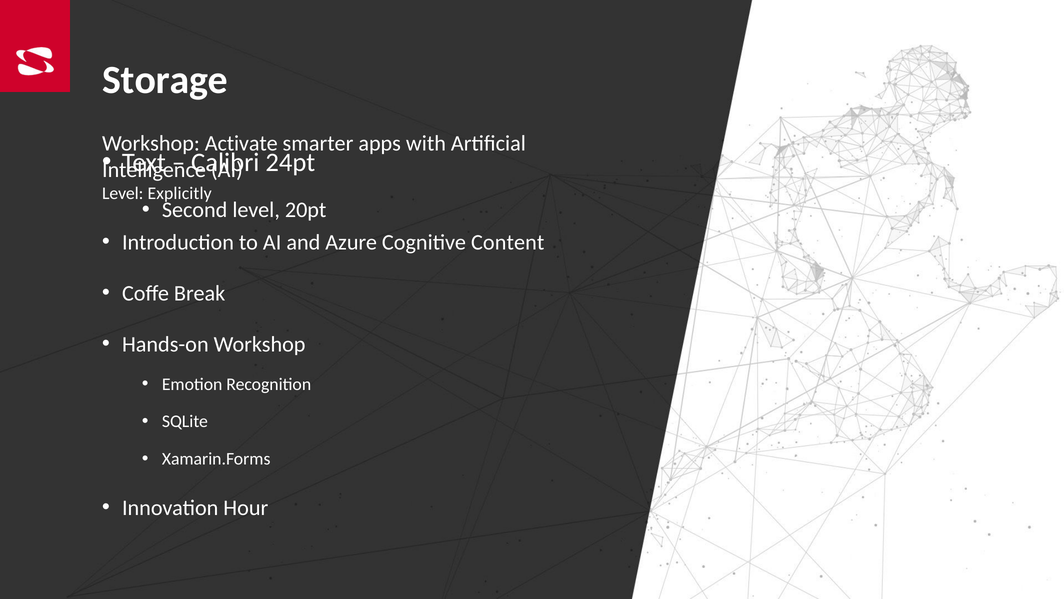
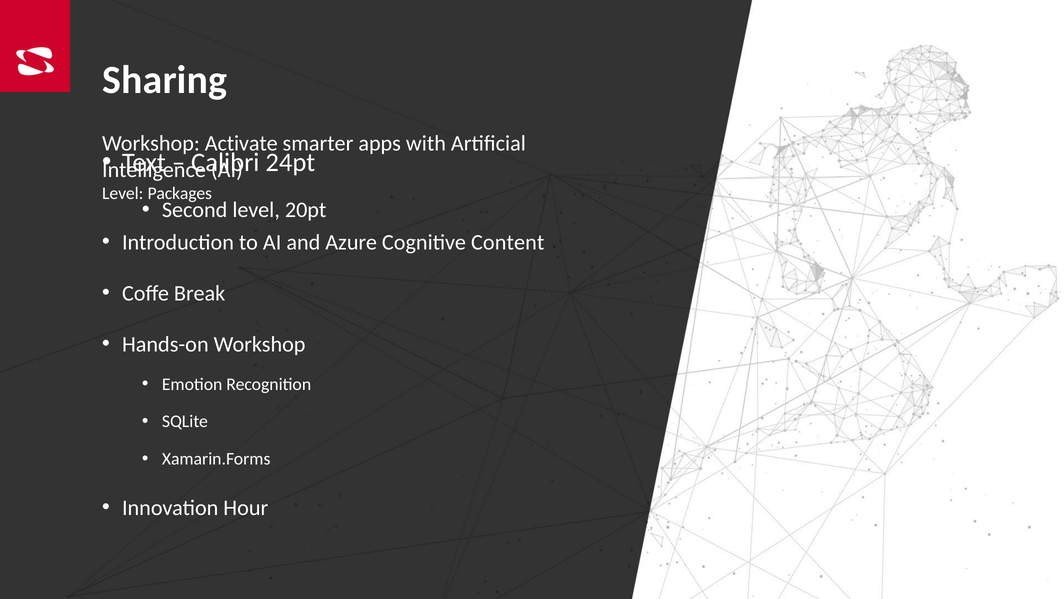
Storage: Storage -> Sharing
Explicitly: Explicitly -> Packages
